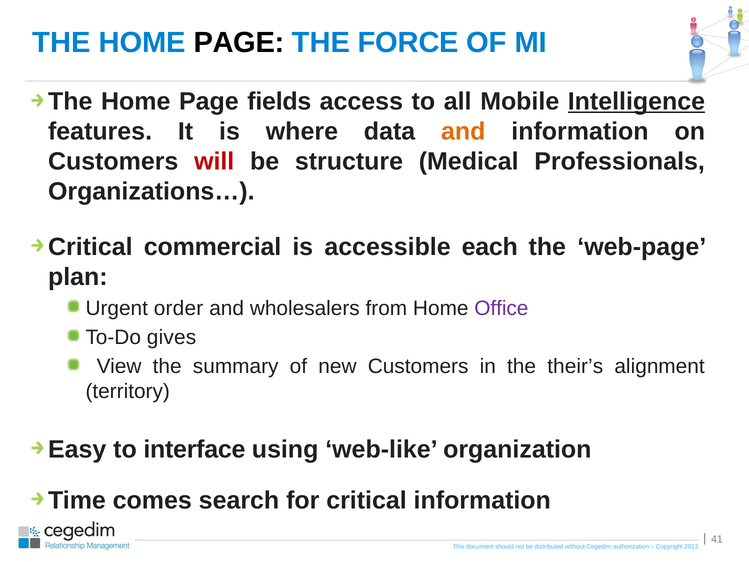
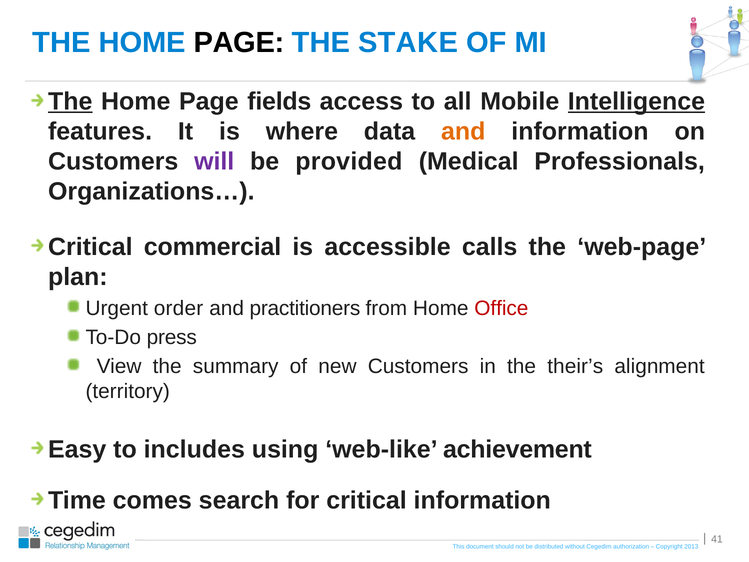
FORCE: FORCE -> STAKE
The at (70, 102) underline: none -> present
will colour: red -> purple
structure: structure -> provided
each: each -> calls
wholesalers: wholesalers -> practitioners
Office colour: purple -> red
gives: gives -> press
interface: interface -> includes
organization: organization -> achievement
